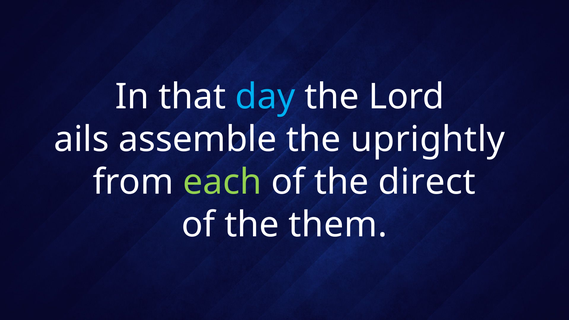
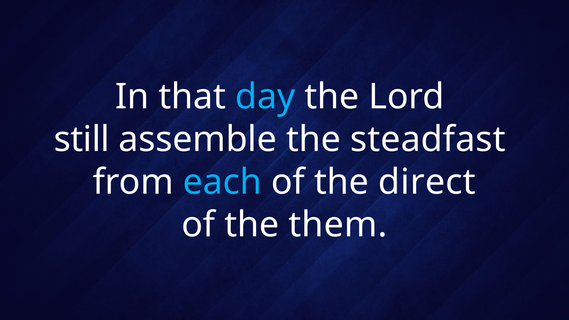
ails: ails -> still
uprightly: uprightly -> steadfast
each colour: light green -> light blue
